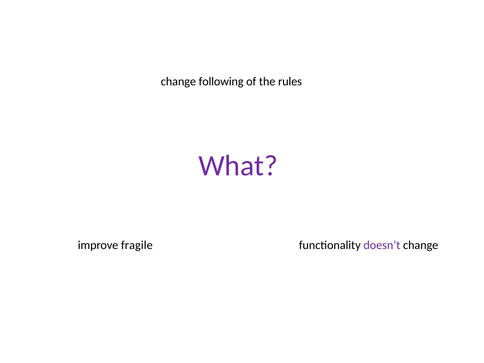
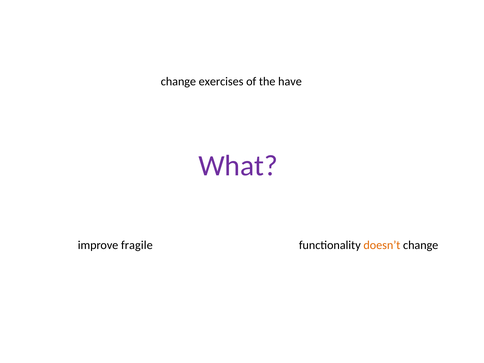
following: following -> exercises
rules: rules -> have
doesn’t colour: purple -> orange
